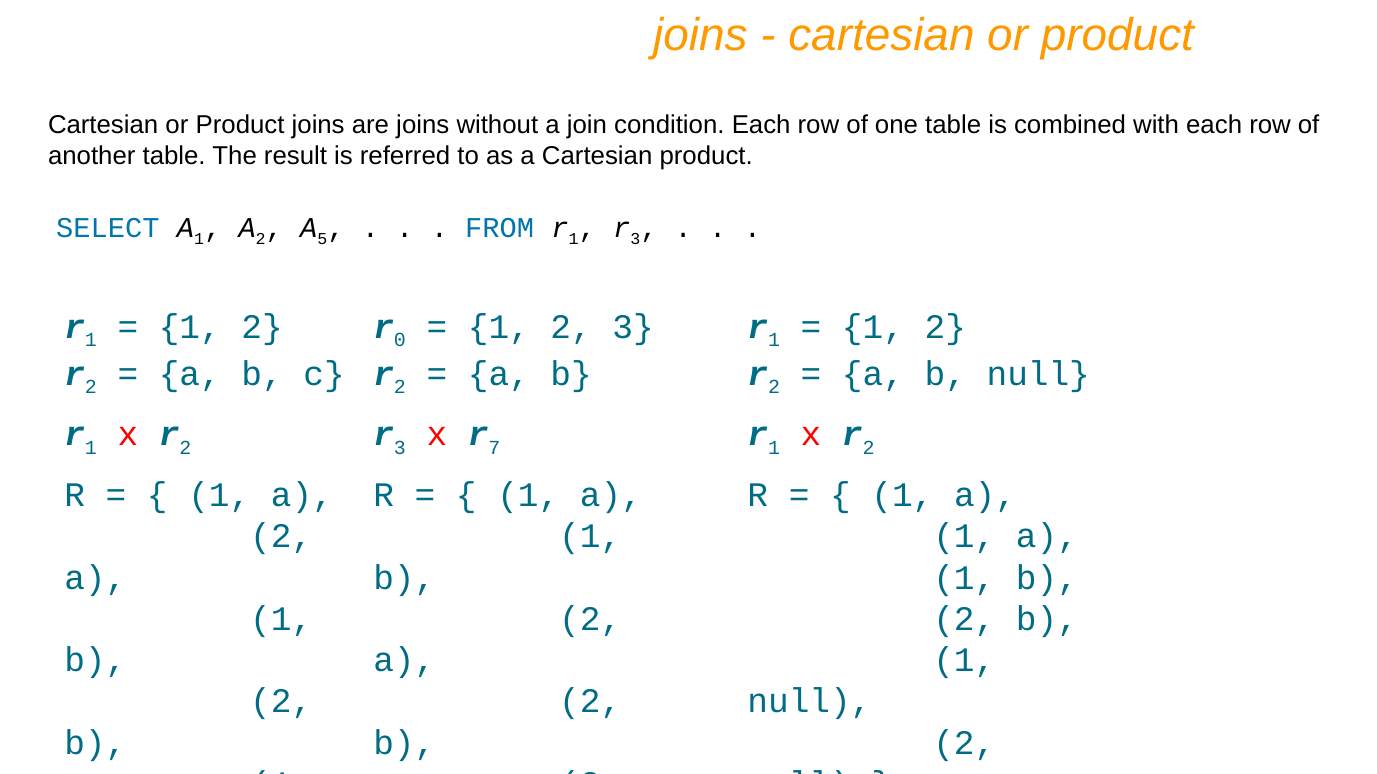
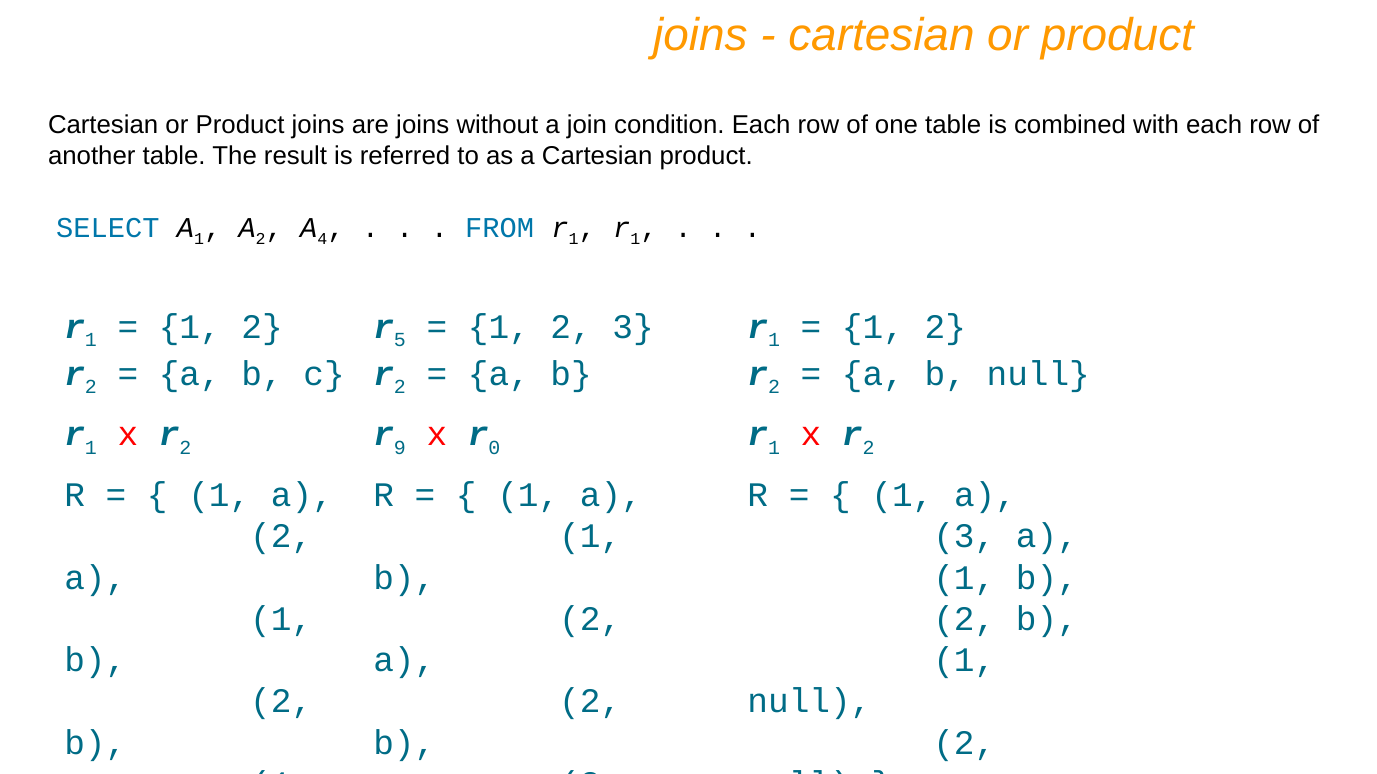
5 at (322, 239): 5 -> 4
3 at (635, 239): 3 -> 1
0: 0 -> 5
3 at (400, 448): 3 -> 9
7: 7 -> 0
1 at (964, 537): 1 -> 3
